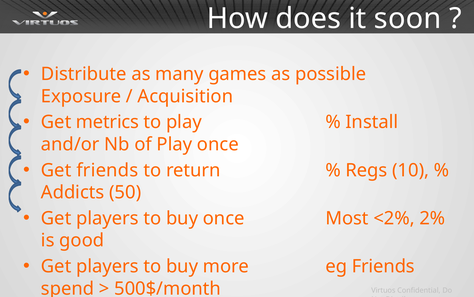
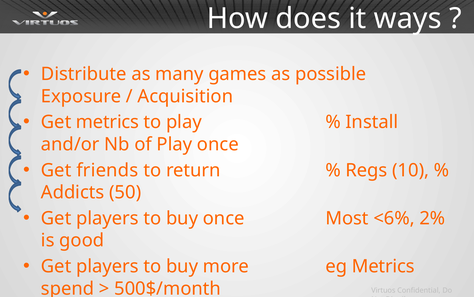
soon: soon -> ways
<2%: <2% -> <6%
eg Friends: Friends -> Metrics
